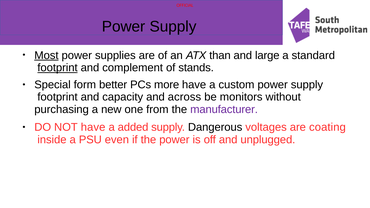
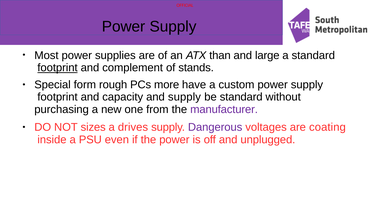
Most underline: present -> none
better: better -> rough
and across: across -> supply
be monitors: monitors -> standard
NOT have: have -> sizes
added: added -> drives
Dangerous colour: black -> purple
